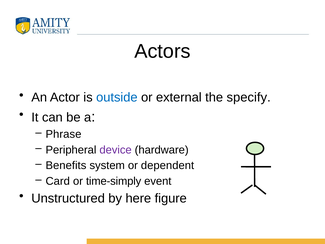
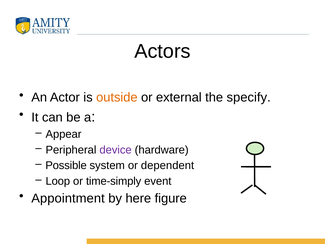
outside colour: blue -> orange
Phrase: Phrase -> Appear
Benefits: Benefits -> Possible
Card: Card -> Loop
Unstructured: Unstructured -> Appointment
